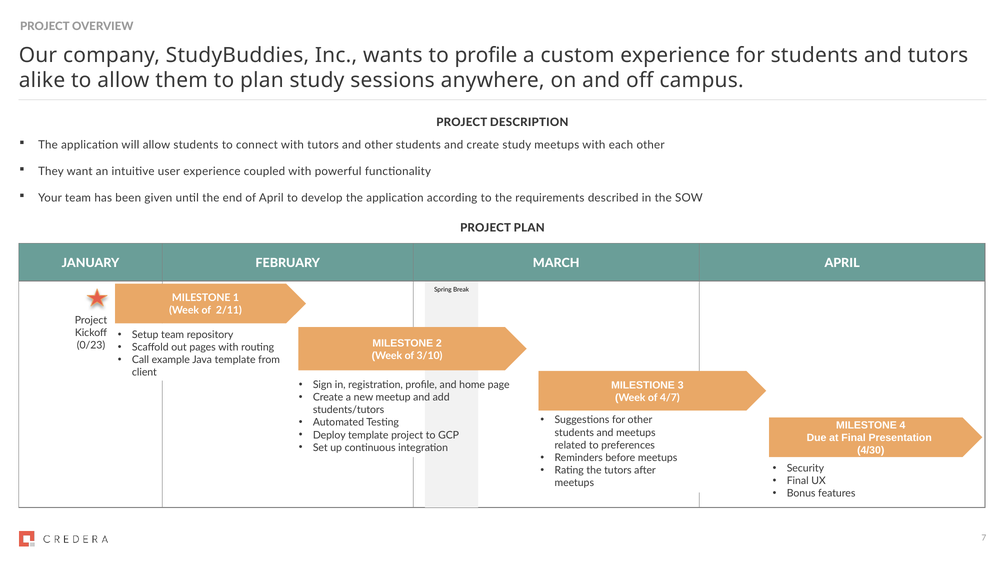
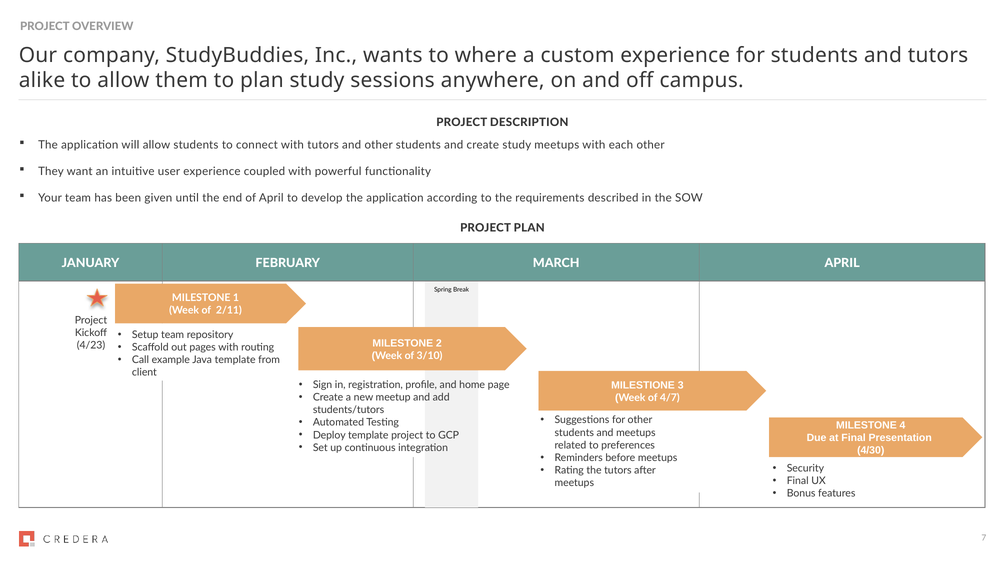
to profile: profile -> where
0/23: 0/23 -> 4/23
